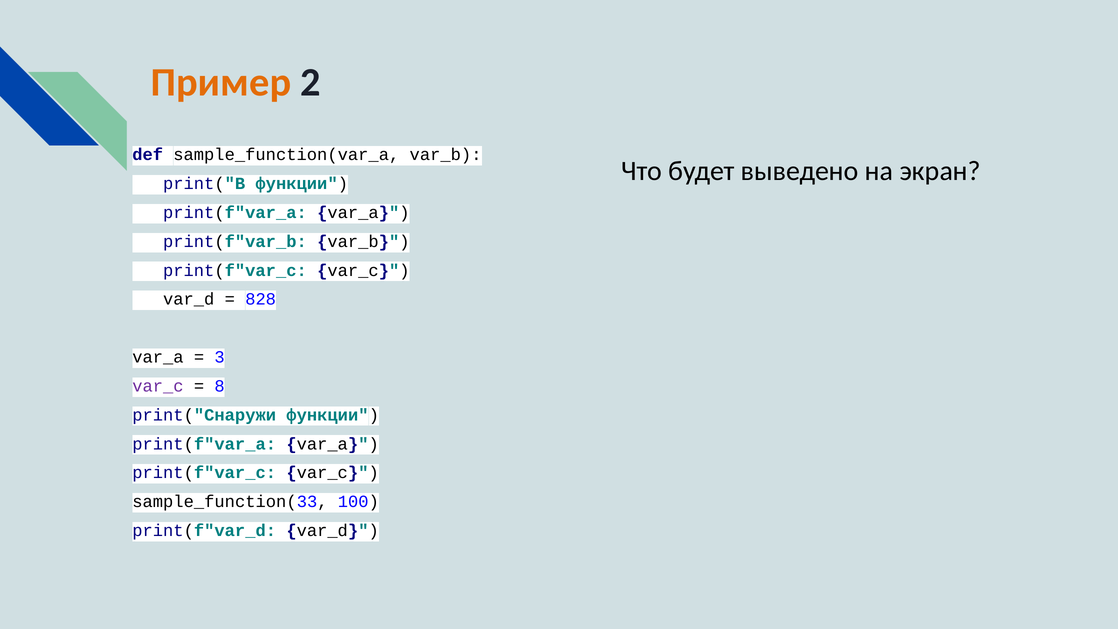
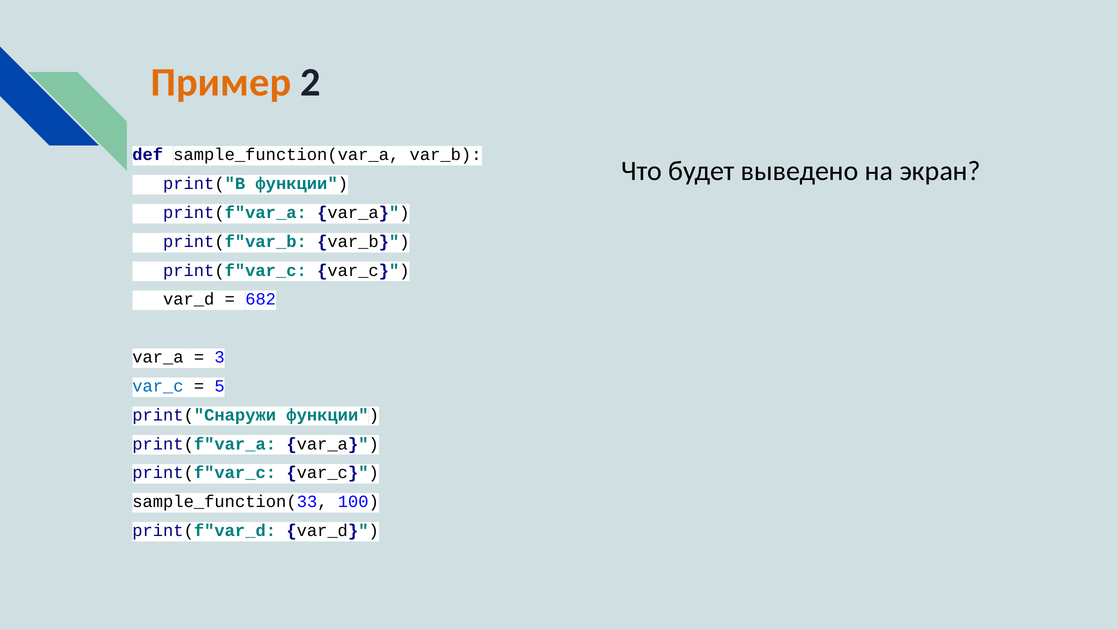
828: 828 -> 682
var_c at (158, 386) colour: purple -> blue
8: 8 -> 5
